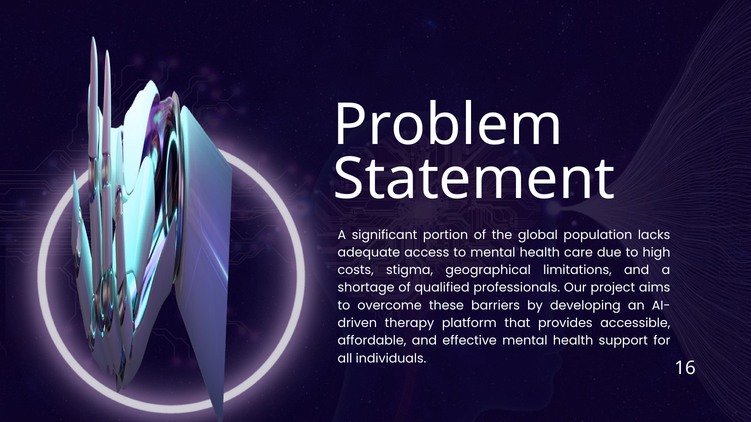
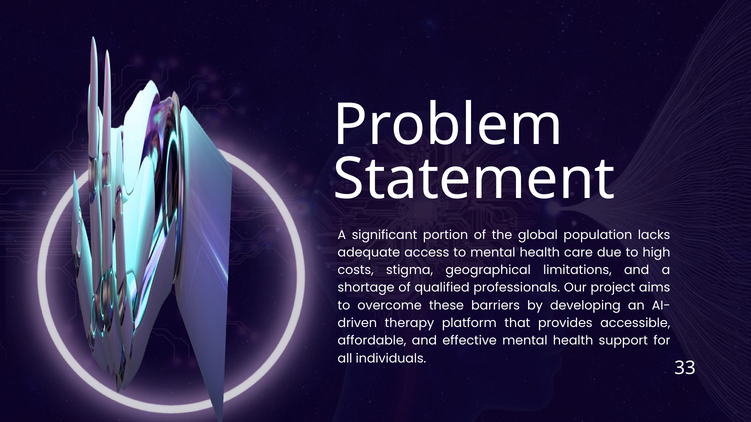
16: 16 -> 33
